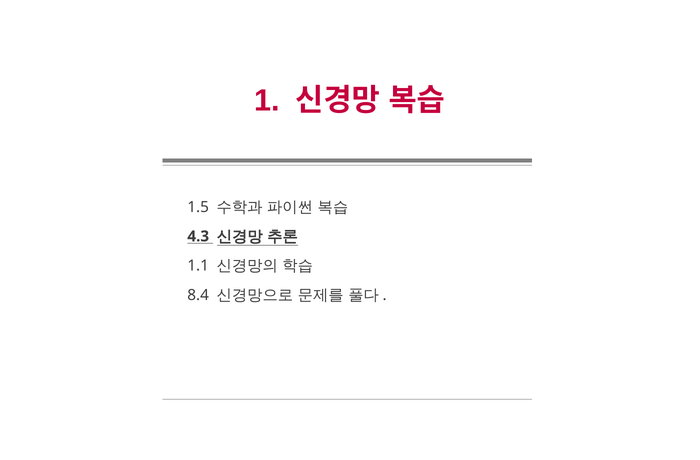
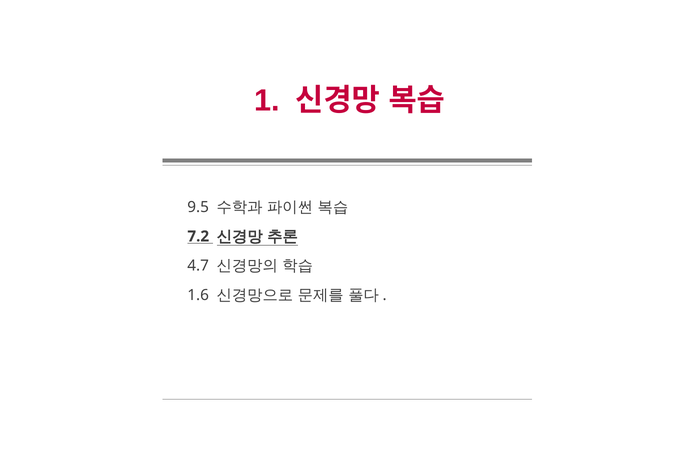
1.5: 1.5 -> 9.5
4.3: 4.3 -> 7.2
1.1: 1.1 -> 4.7
8.4: 8.4 -> 1.6
